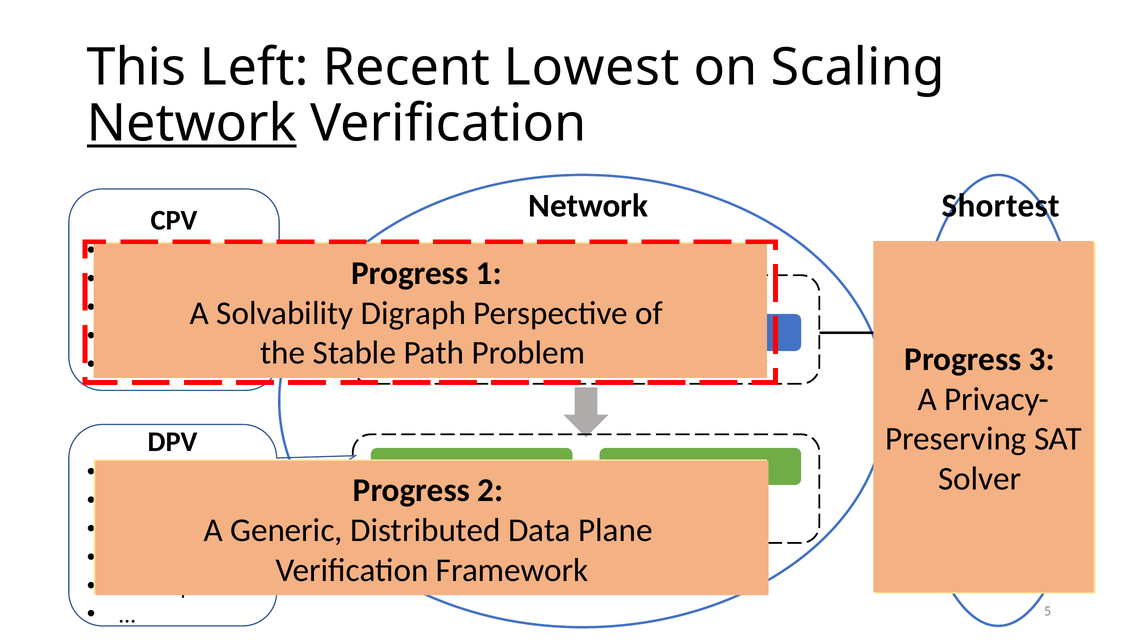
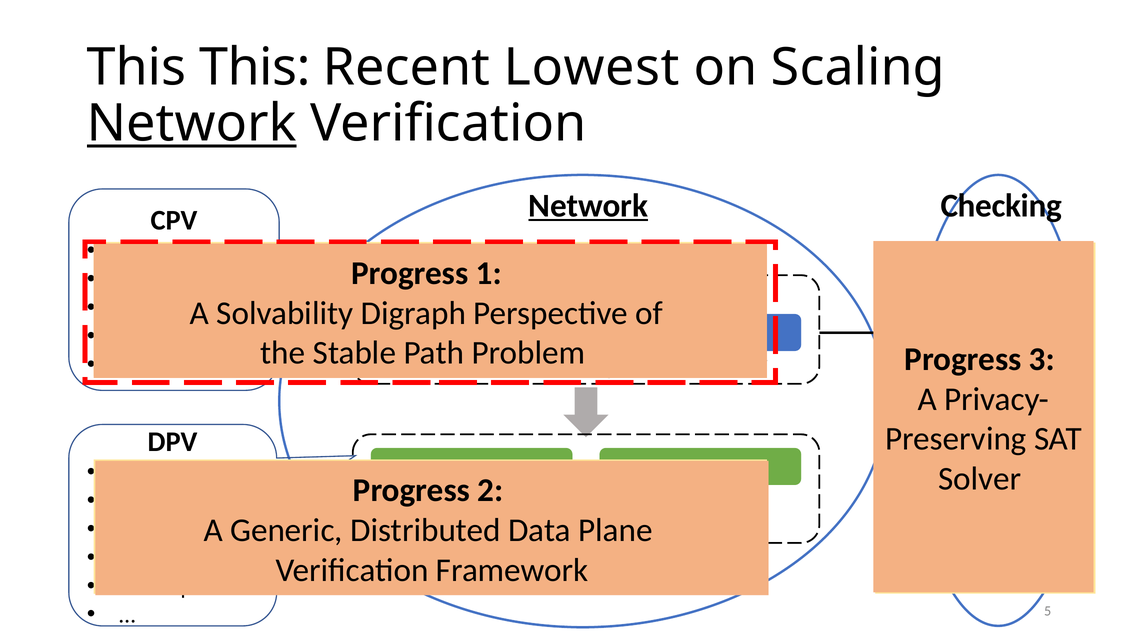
This Left: Left -> This
Shortest: Shortest -> Checking
Network at (588, 206) underline: none -> present
